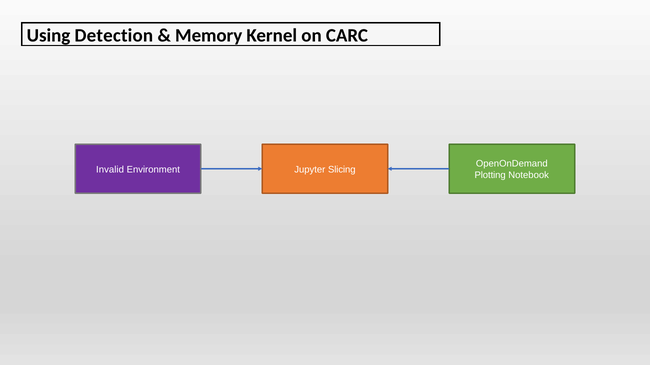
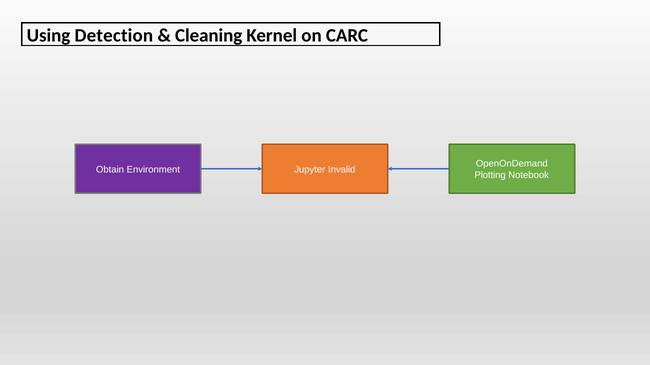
Memory: Memory -> Cleaning
Invalid: Invalid -> Obtain
Slicing: Slicing -> Invalid
